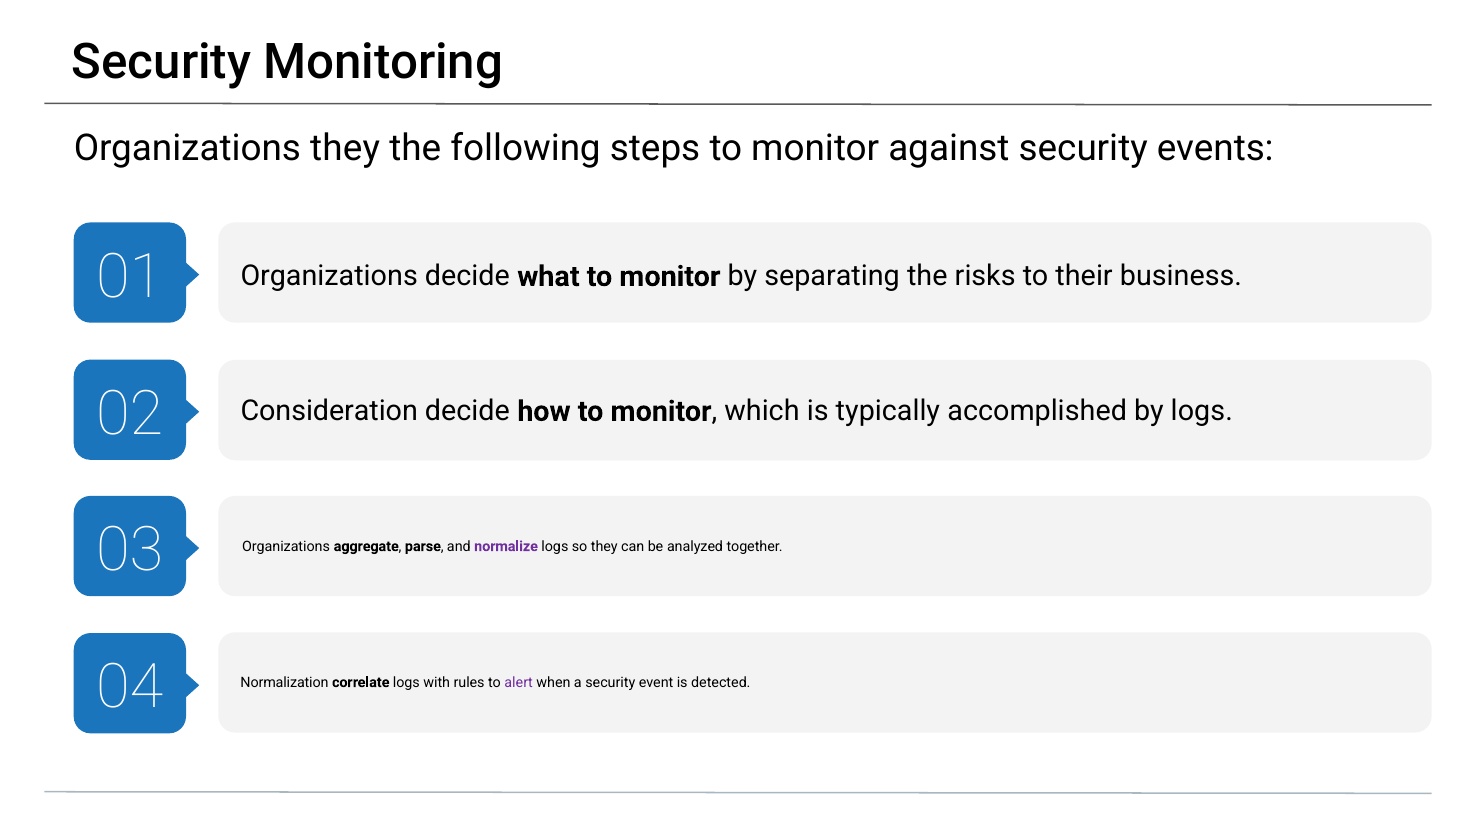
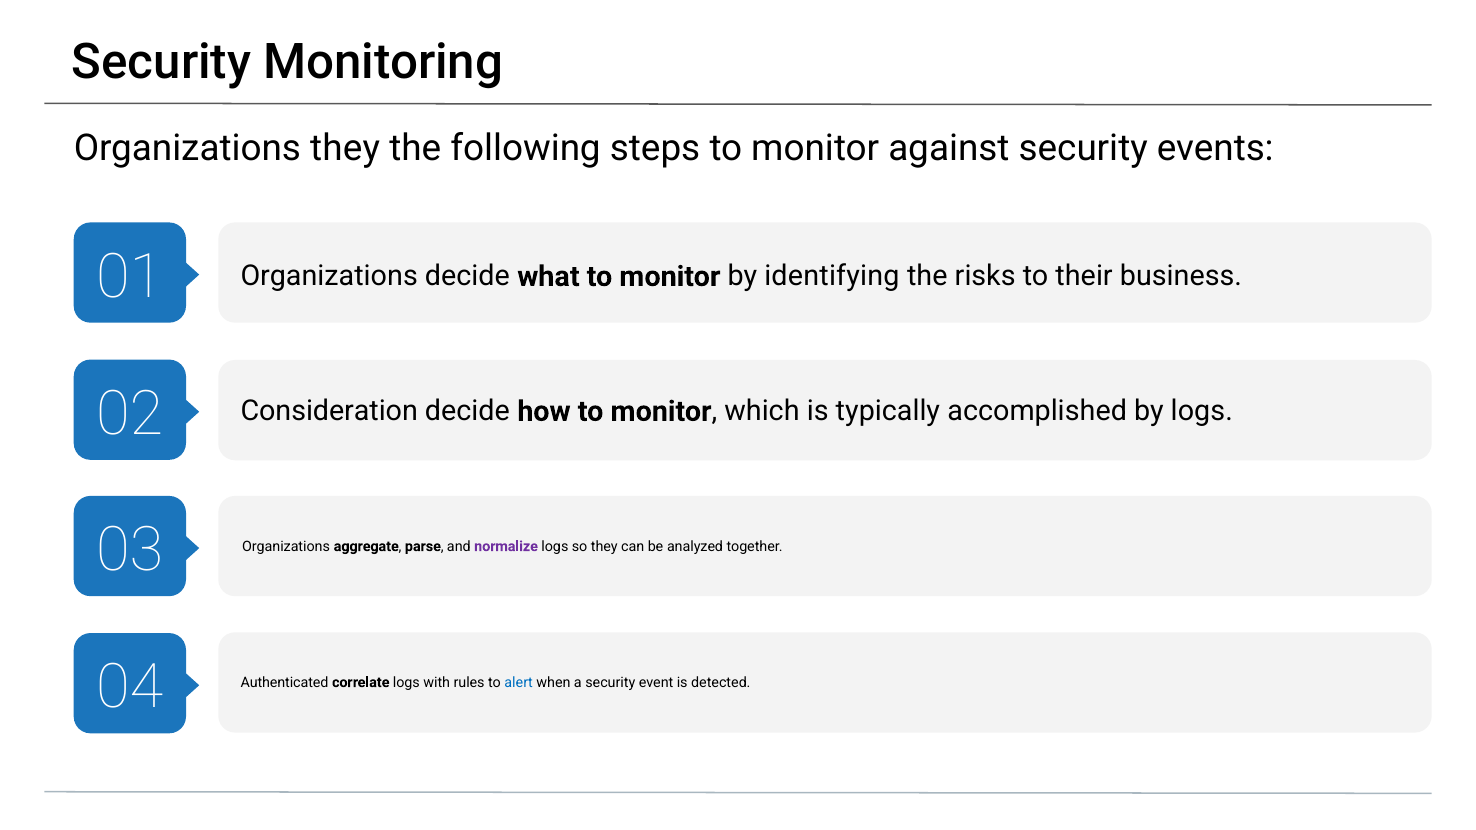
separating: separating -> identifying
Normalization: Normalization -> Authenticated
alert colour: purple -> blue
